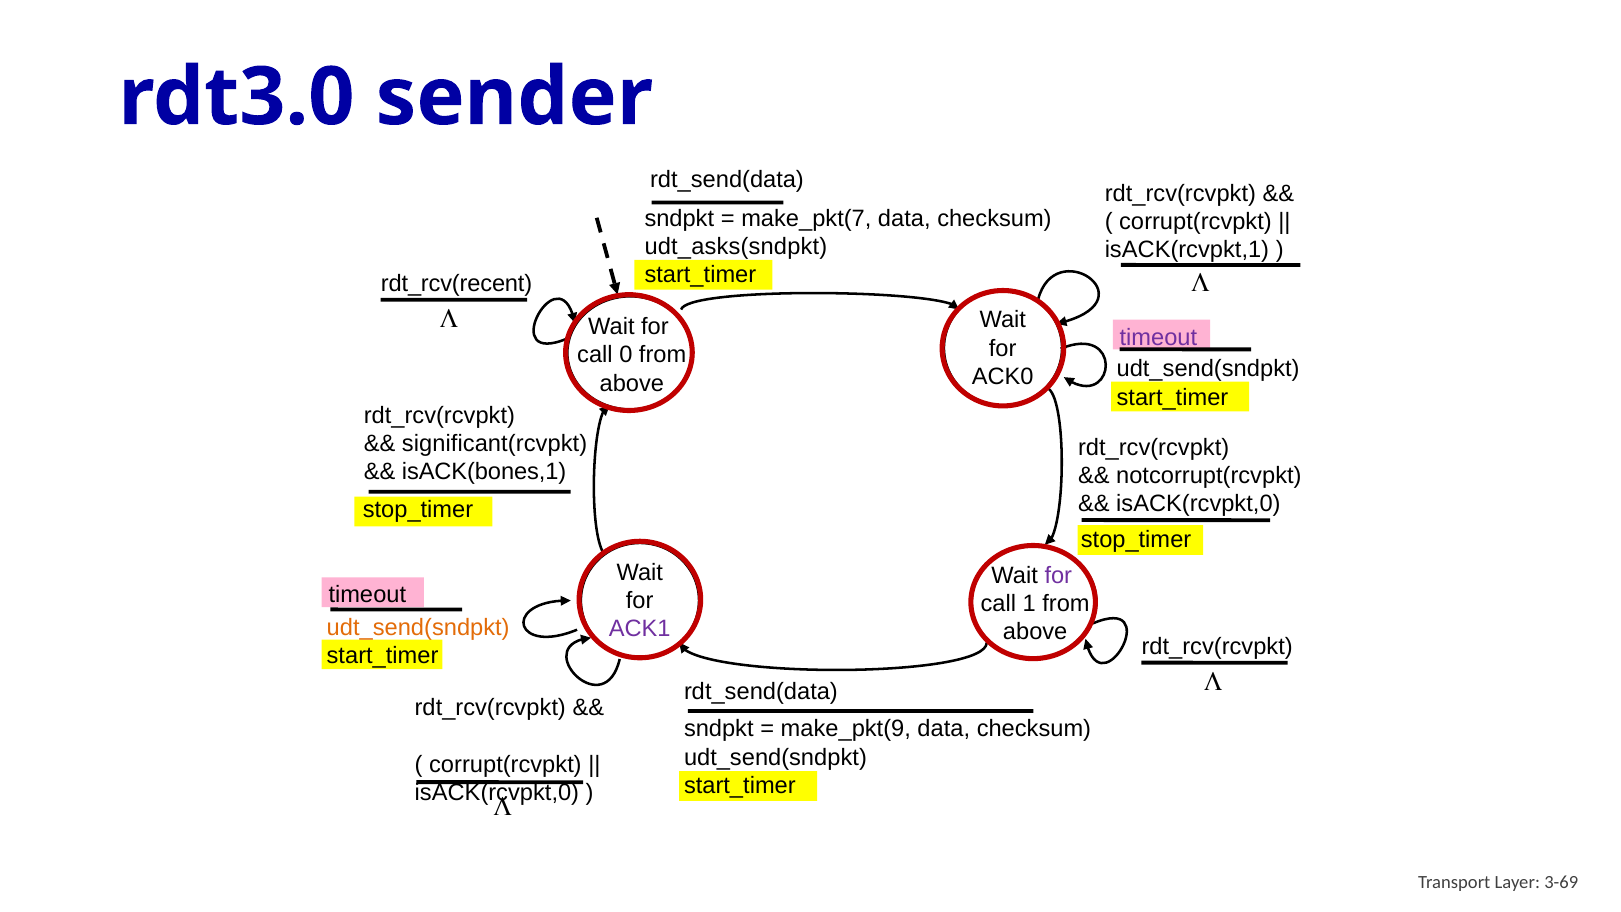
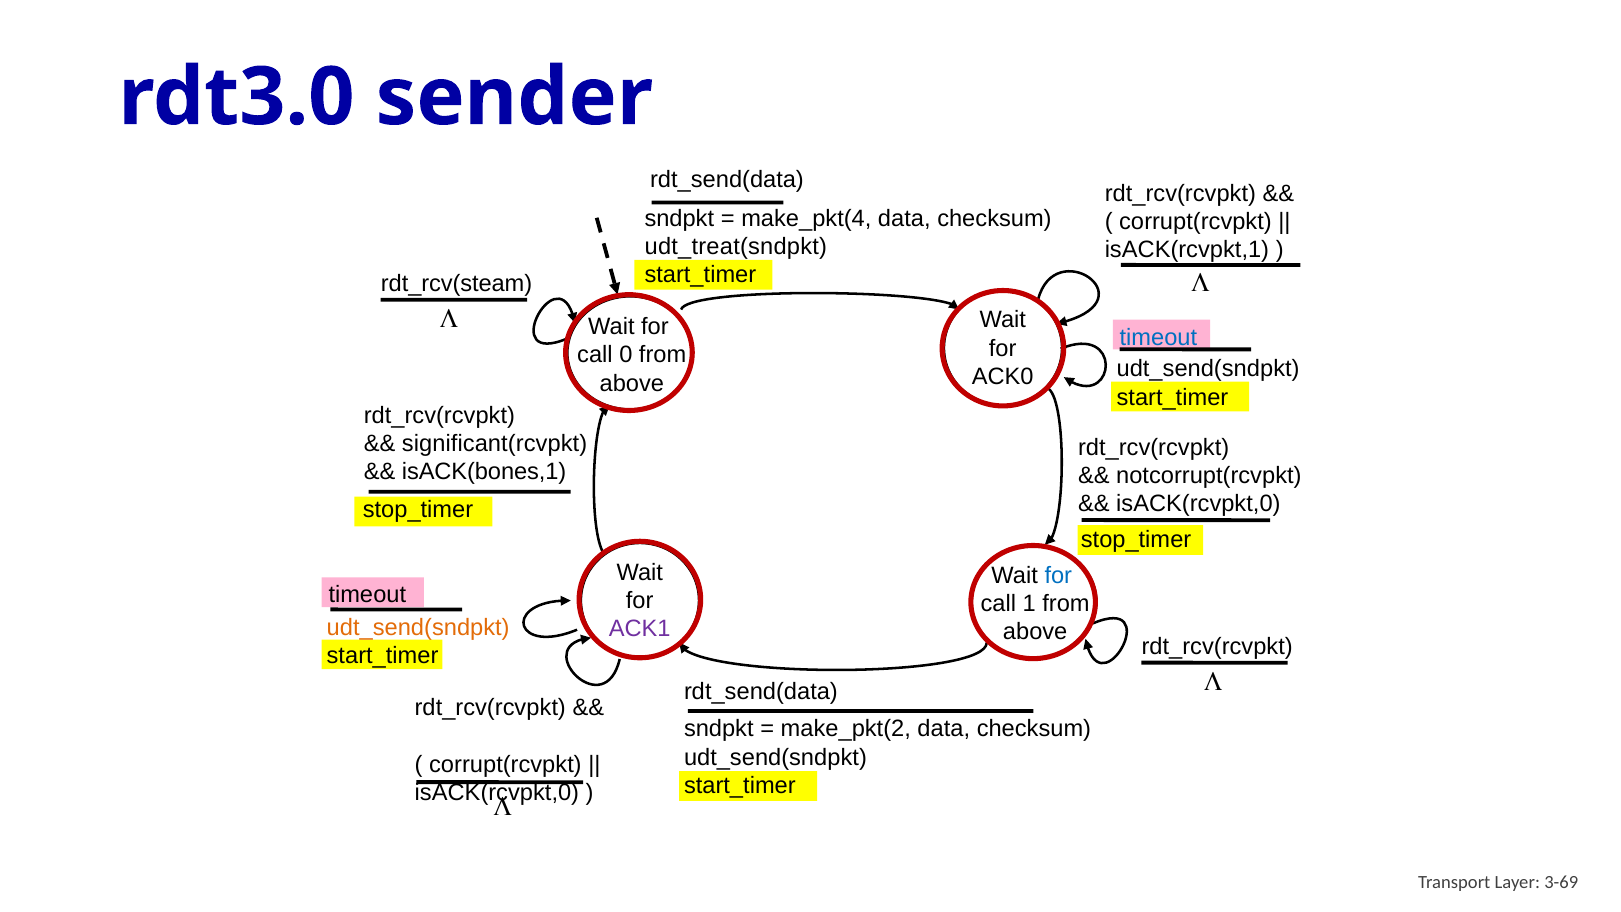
make_pkt(7: make_pkt(7 -> make_pkt(4
udt_asks(sndpkt: udt_asks(sndpkt -> udt_treat(sndpkt
rdt_rcv(recent: rdt_rcv(recent -> rdt_rcv(steam
timeout at (1158, 337) colour: purple -> blue
for at (1058, 575) colour: purple -> blue
make_pkt(9: make_pkt(9 -> make_pkt(2
